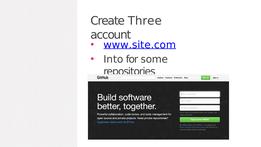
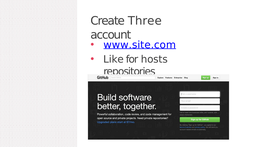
Into: Into -> Like
some: some -> hosts
